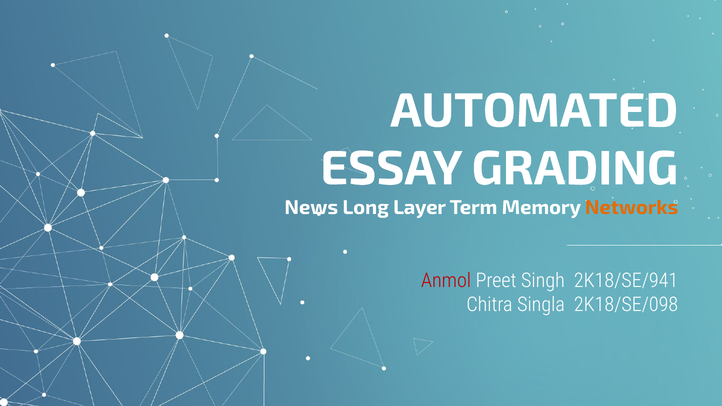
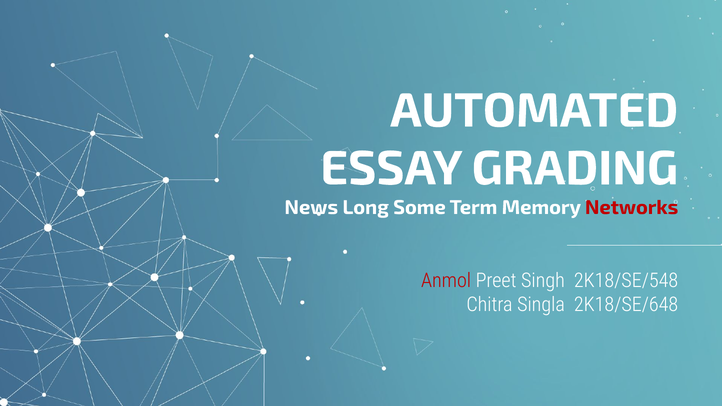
Layer: Layer -> Some
Networks colour: orange -> red
2K18/SE/941: 2K18/SE/941 -> 2K18/SE/548
2K18/SE/098: 2K18/SE/098 -> 2K18/SE/648
